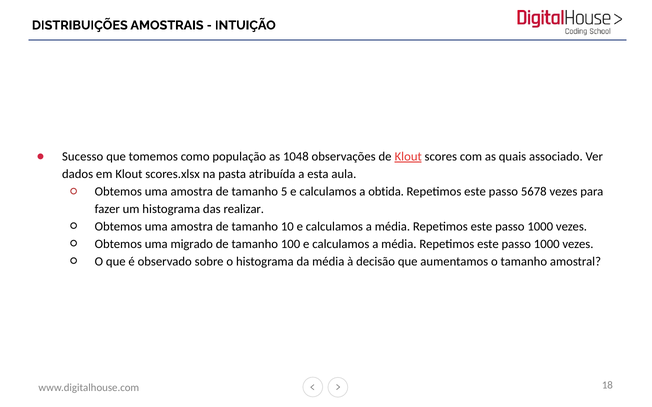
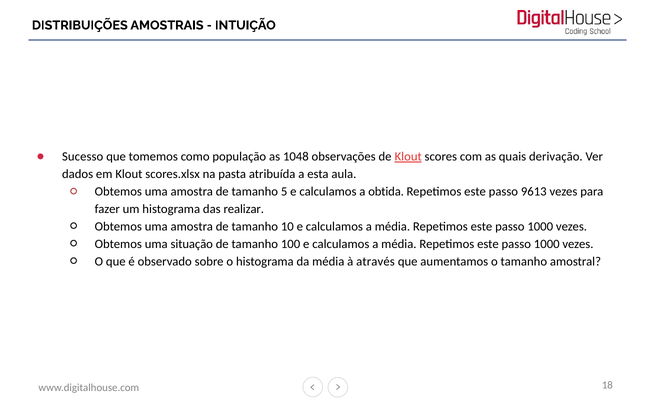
associado: associado -> derivação
5678: 5678 -> 9613
migrado: migrado -> situação
decisão: decisão -> através
